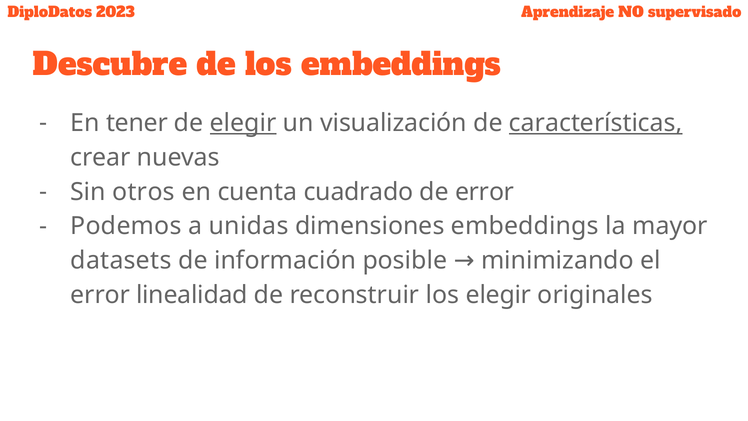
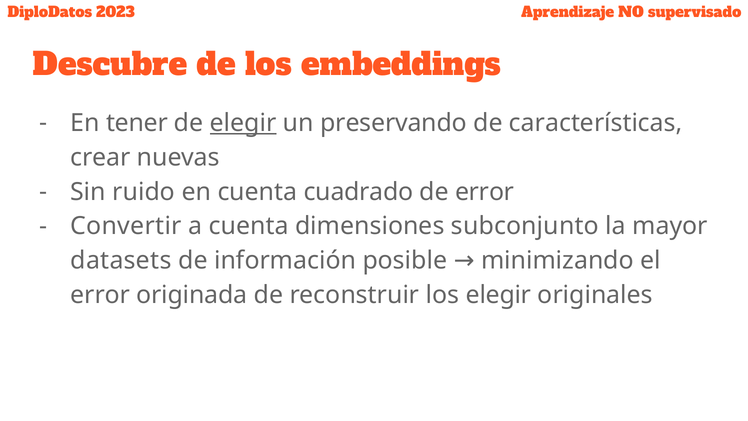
visualización: visualización -> preservando
características underline: present -> none
otros: otros -> ruido
Podemos: Podemos -> Convertir
a unidas: unidas -> cuenta
dimensiones embeddings: embeddings -> subconjunto
linealidad: linealidad -> originada
